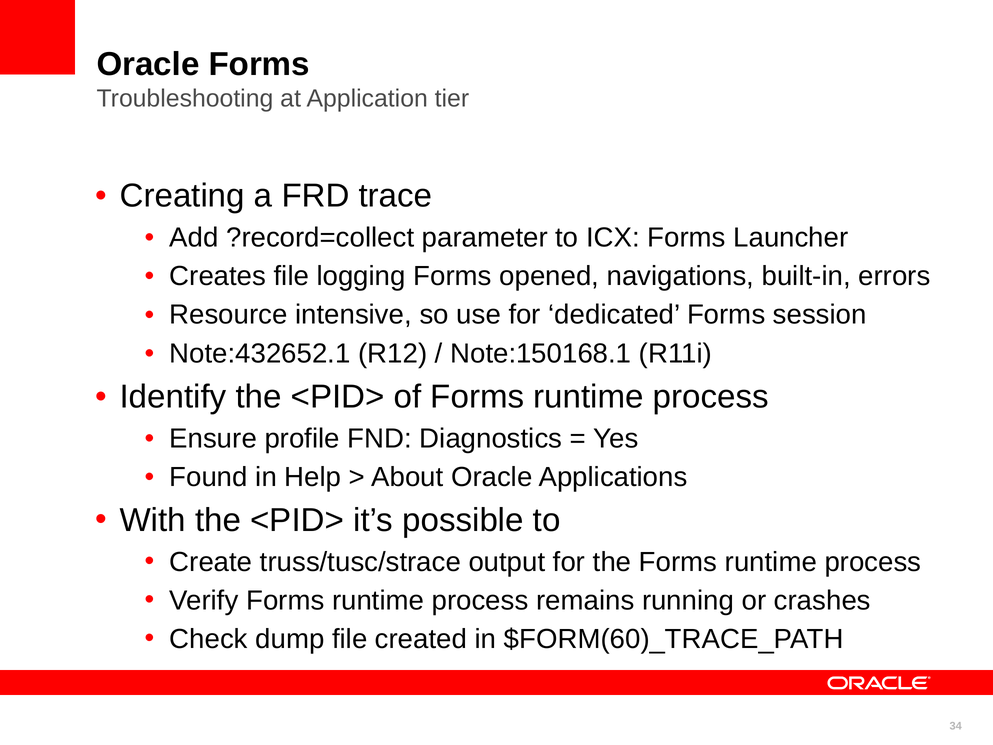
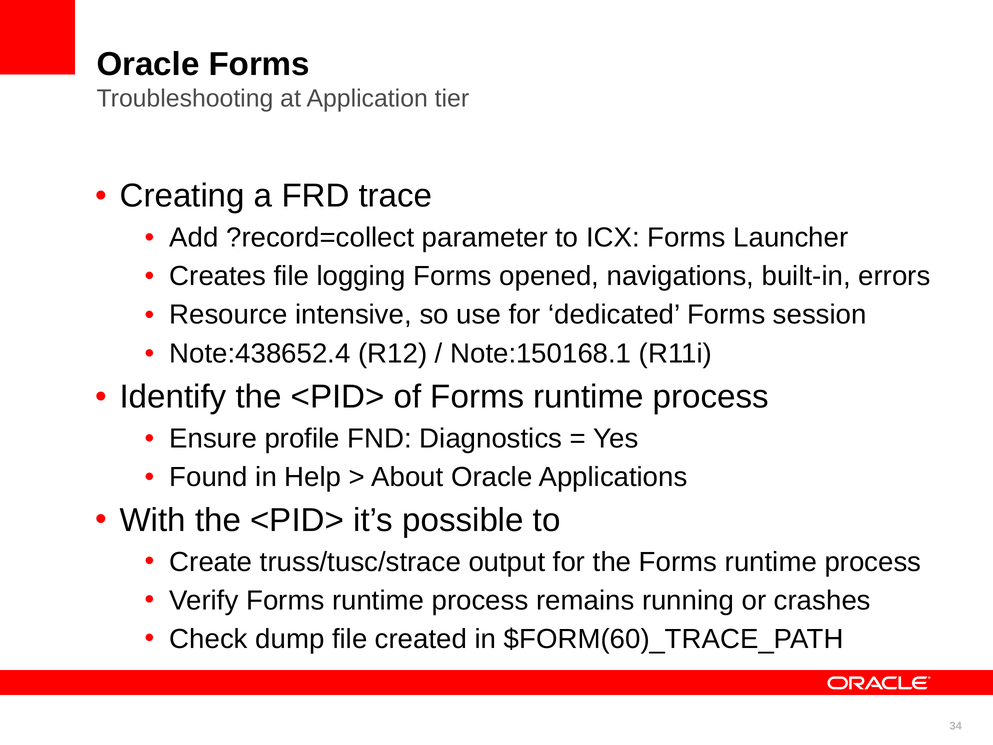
Note:432652.1: Note:432652.1 -> Note:438652.4
